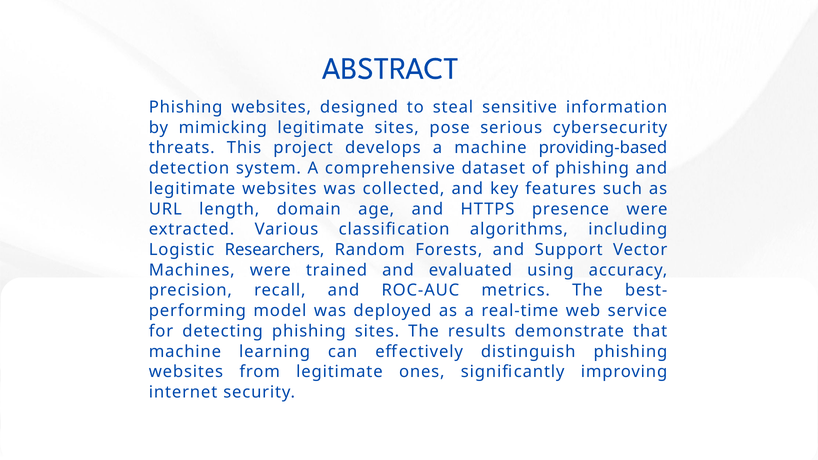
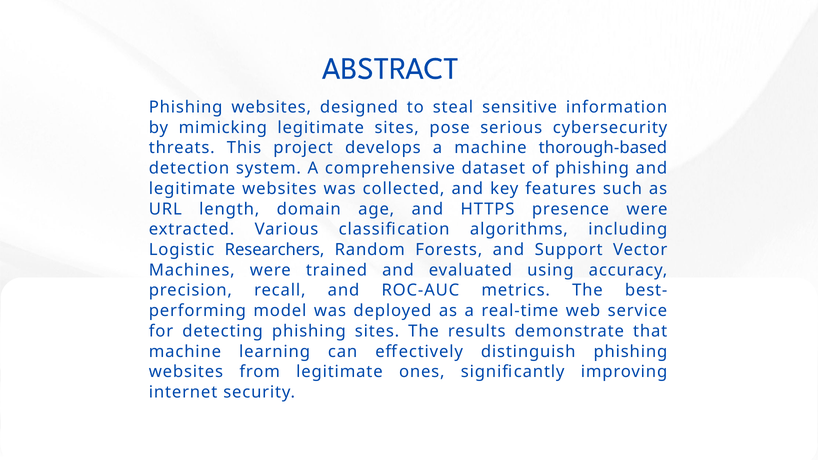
providing-based: providing-based -> thorough-based
